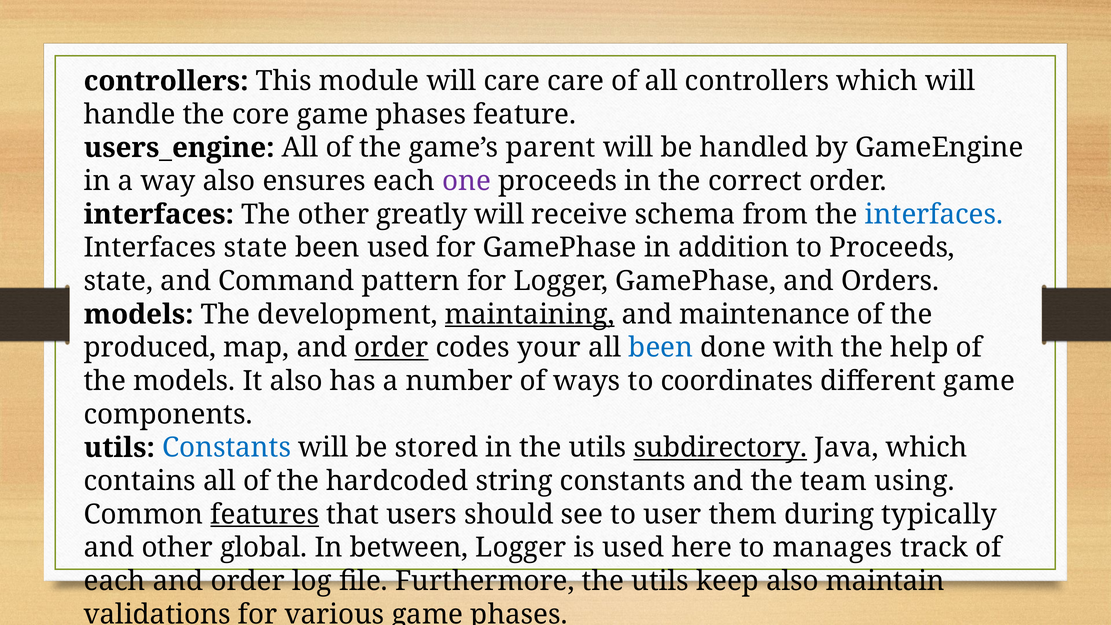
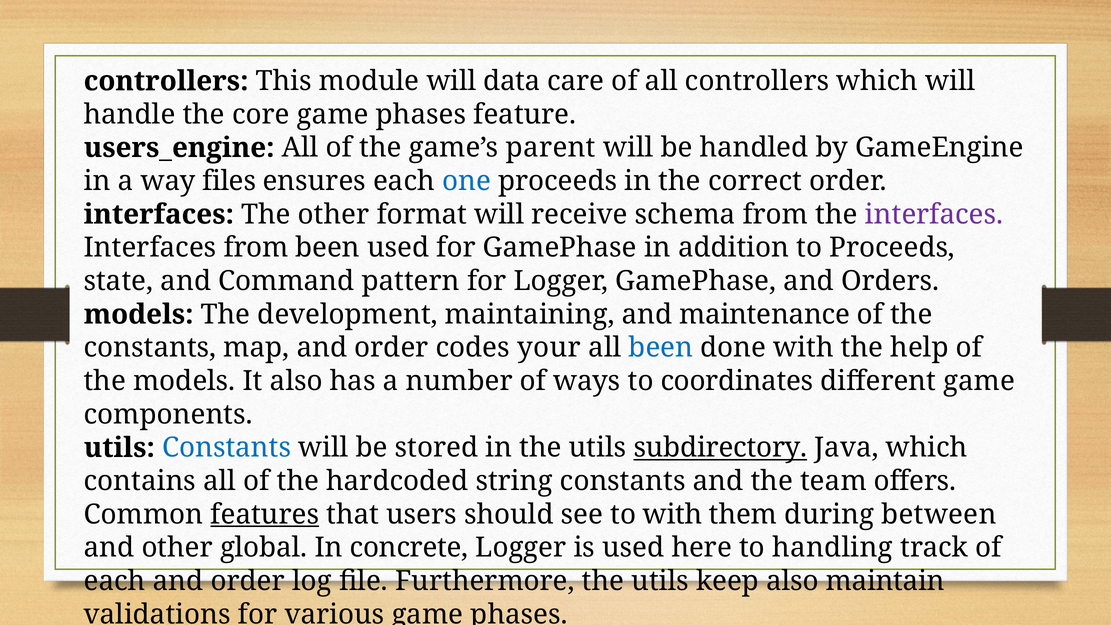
will care: care -> data
way also: also -> files
one colour: purple -> blue
greatly: greatly -> format
interfaces at (934, 214) colour: blue -> purple
Interfaces state: state -> from
maintaining underline: present -> none
produced at (150, 348): produced -> constants
order at (391, 348) underline: present -> none
using: using -> offers
to user: user -> with
typically: typically -> between
between: between -> concrete
manages: manages -> handling
